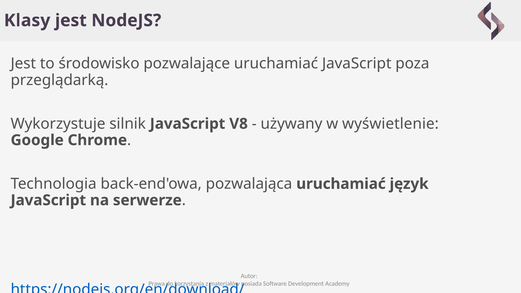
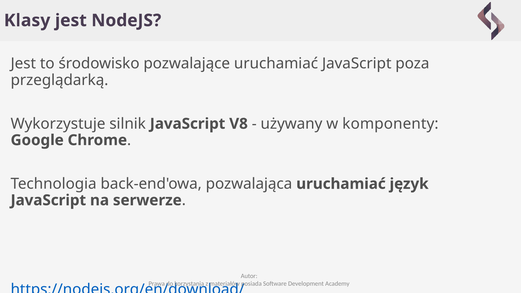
wyświetlenie: wyświetlenie -> komponenty
